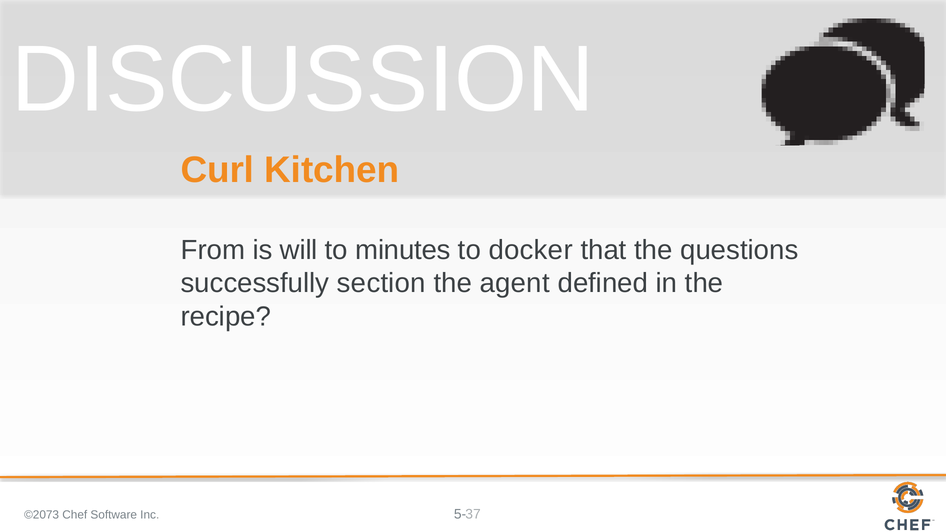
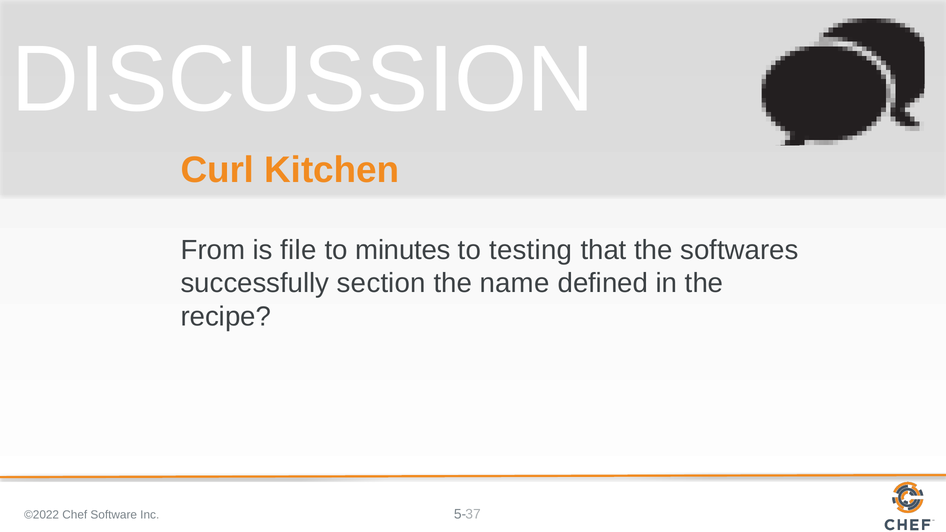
will: will -> file
docker: docker -> testing
questions: questions -> softwares
agent: agent -> name
©2073: ©2073 -> ©2022
